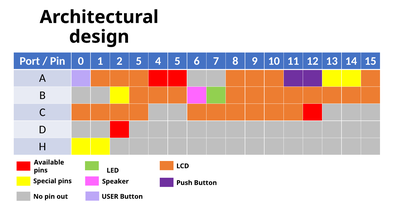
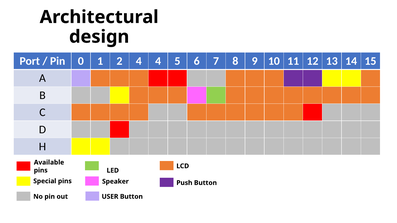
2 5: 5 -> 4
